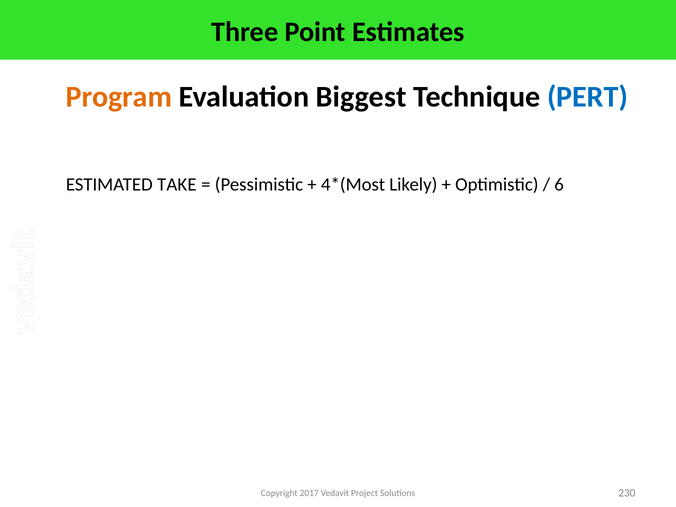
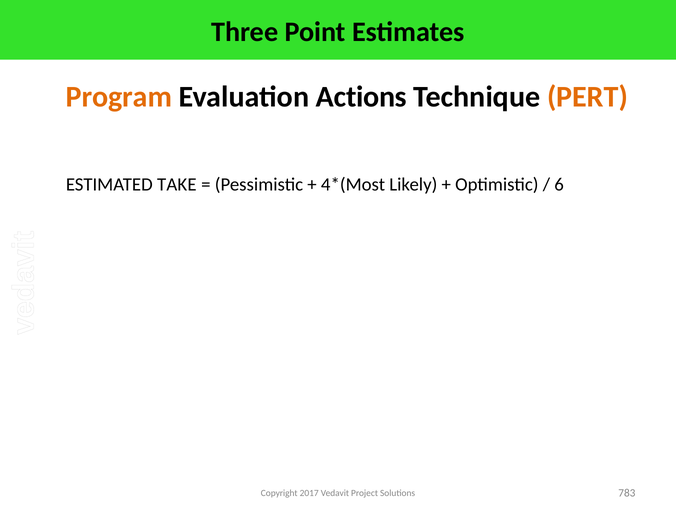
Biggest: Biggest -> Actions
PERT colour: blue -> orange
230: 230 -> 783
